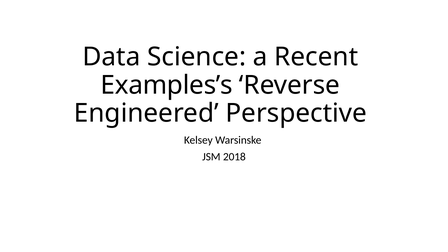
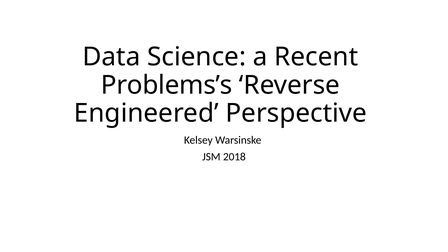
Examples’s: Examples’s -> Problems’s
